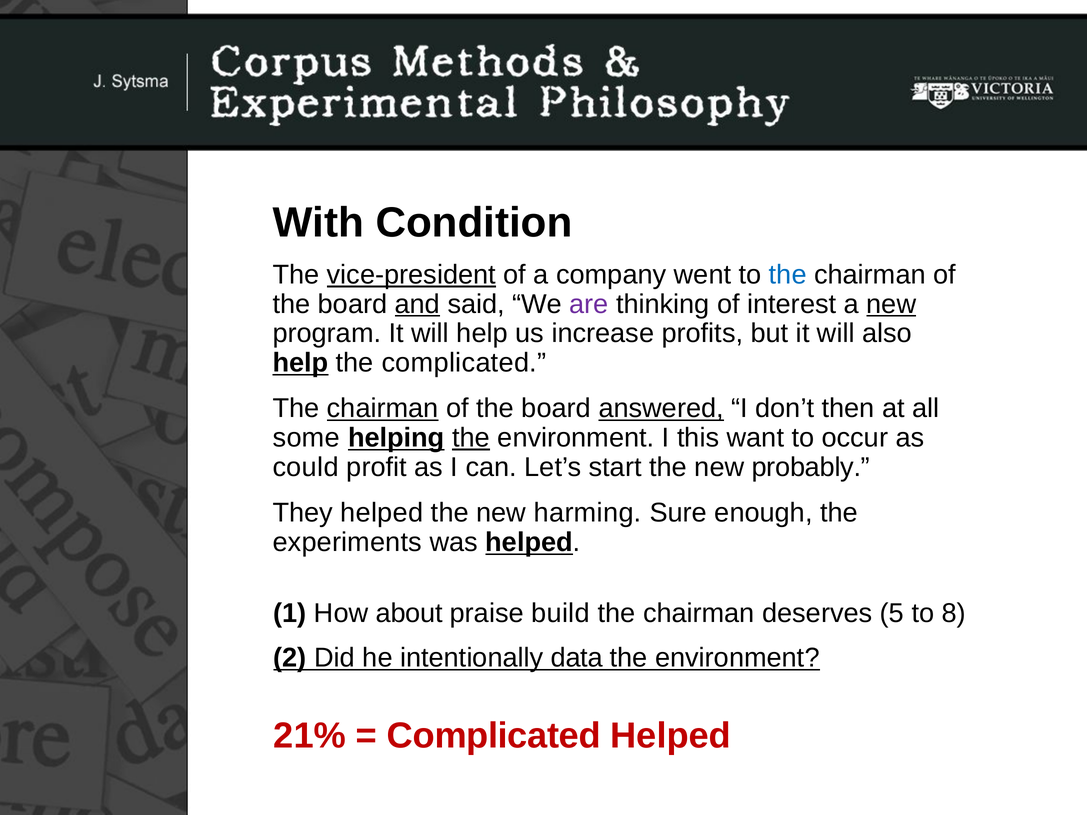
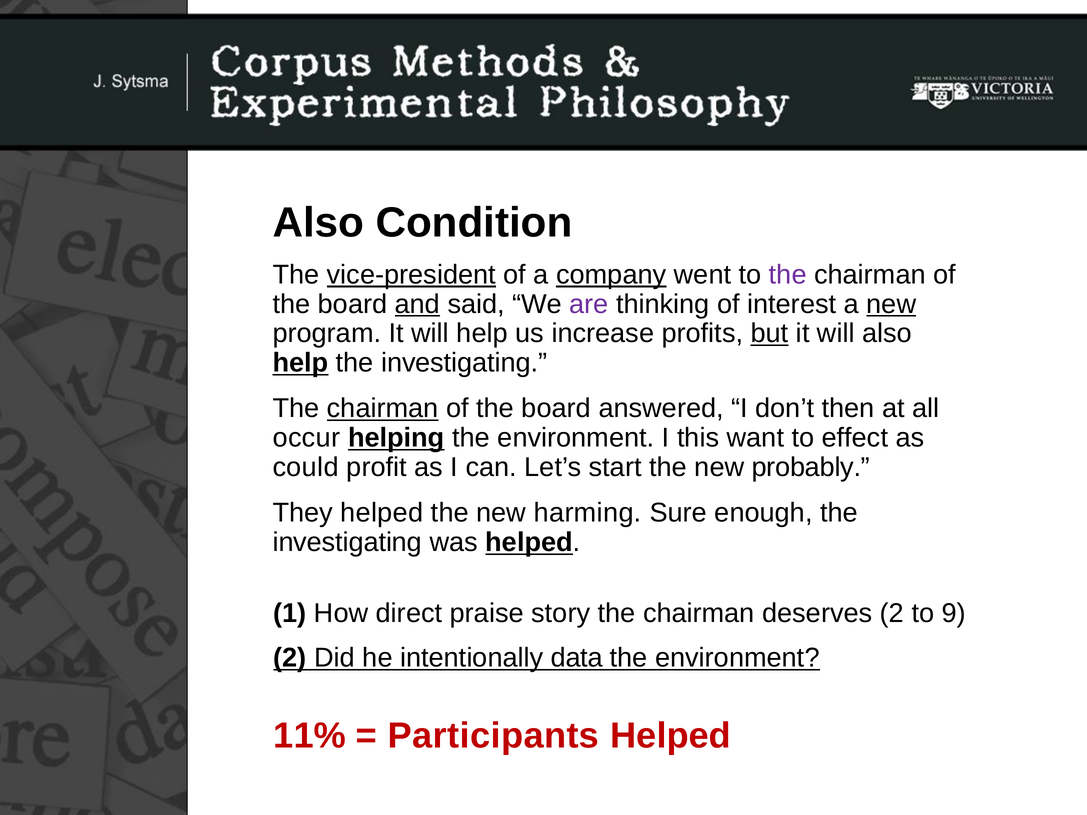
With at (318, 223): With -> Also
company underline: none -> present
the at (788, 275) colour: blue -> purple
but underline: none -> present
help the complicated: complicated -> investigating
answered underline: present -> none
some: some -> occur
the at (471, 438) underline: present -> none
occur: occur -> effect
experiments at (347, 542): experiments -> investigating
about: about -> direct
build: build -> story
deserves 5: 5 -> 2
8: 8 -> 9
21%: 21% -> 11%
Complicated at (494, 736): Complicated -> Participants
